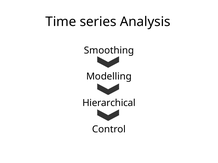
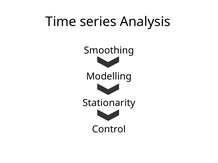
Hierarchical: Hierarchical -> Stationarity
